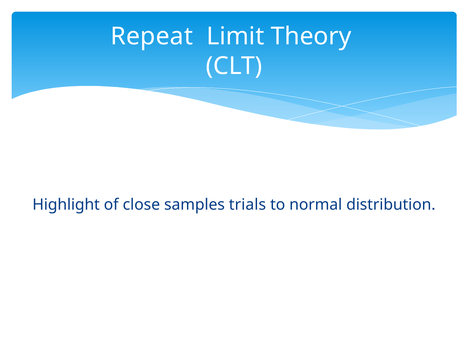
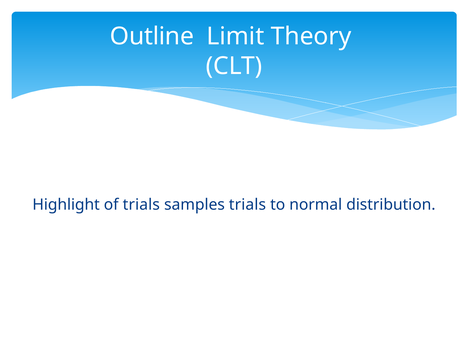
Repeat: Repeat -> Outline
of close: close -> trials
